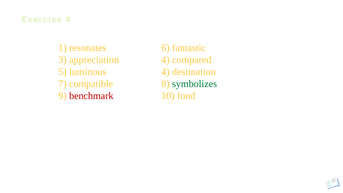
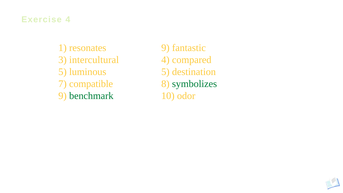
resonates 6: 6 -> 9
appreciation: appreciation -> intercultural
luminous 4: 4 -> 5
benchmark colour: red -> green
fond: fond -> odor
